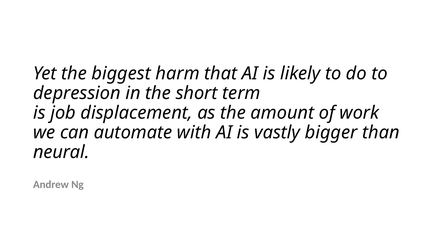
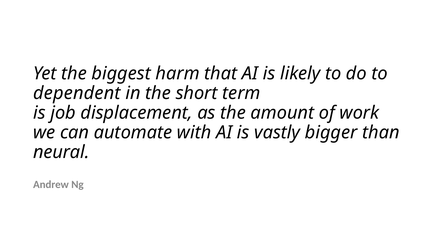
depression: depression -> dependent
